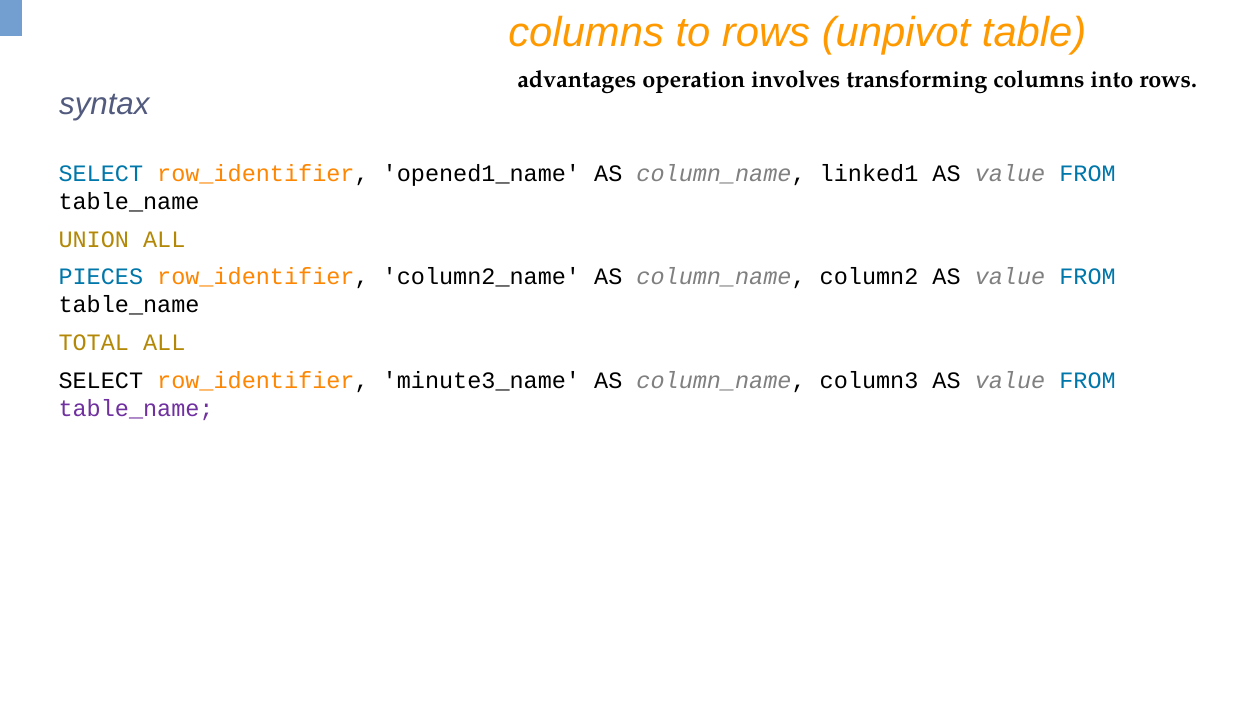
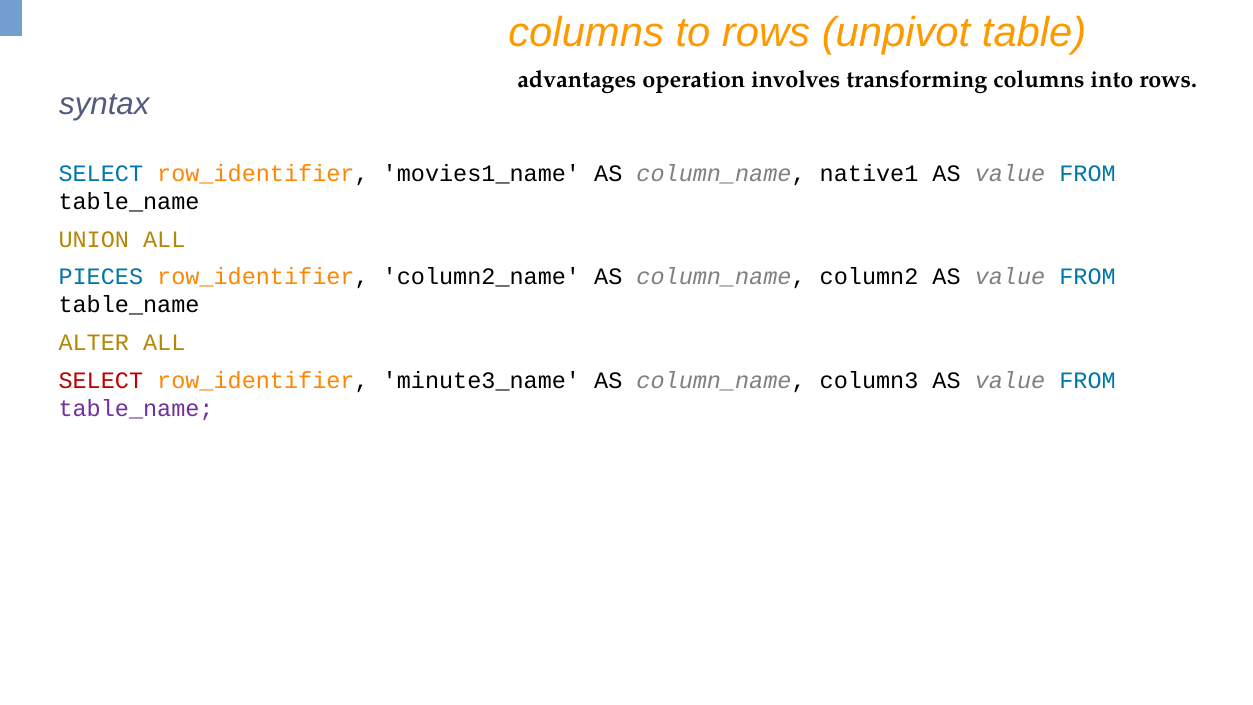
opened1_name: opened1_name -> movies1_name
linked1: linked1 -> native1
TOTAL: TOTAL -> ALTER
SELECT at (101, 380) colour: black -> red
